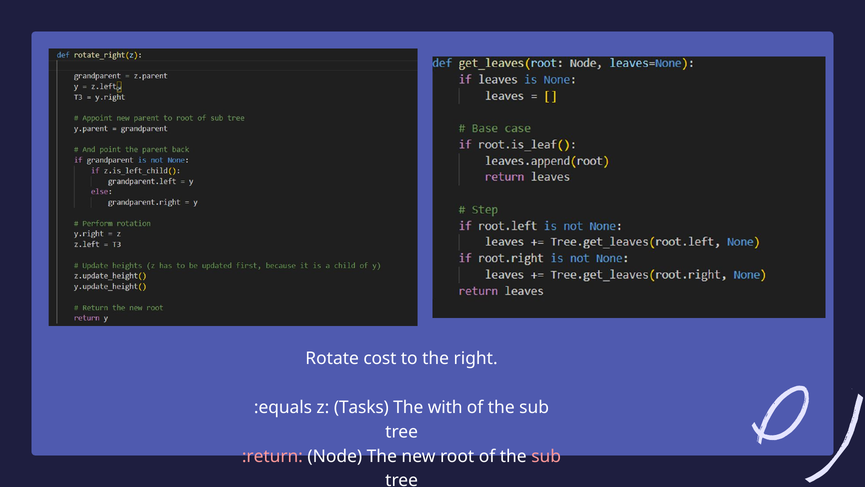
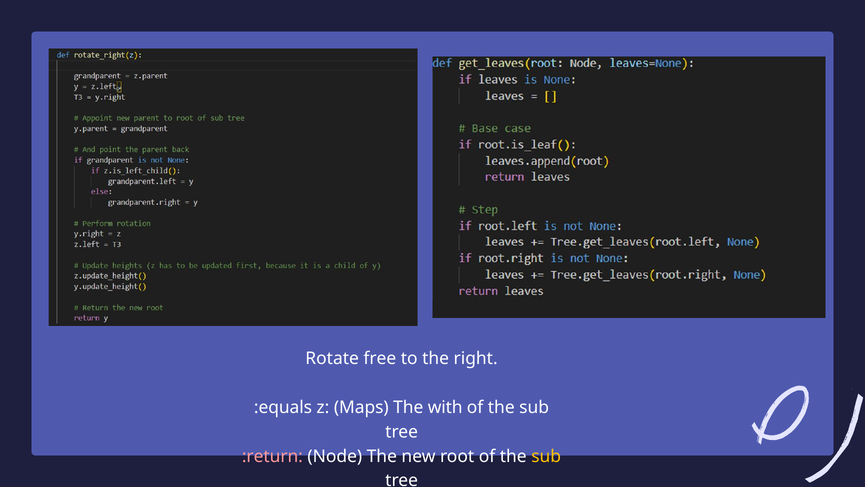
cost: cost -> free
Tasks: Tasks -> Maps
sub at (546, 456) colour: pink -> yellow
